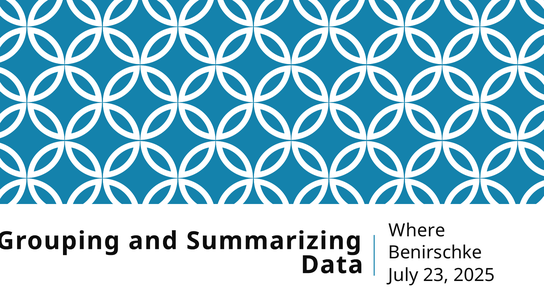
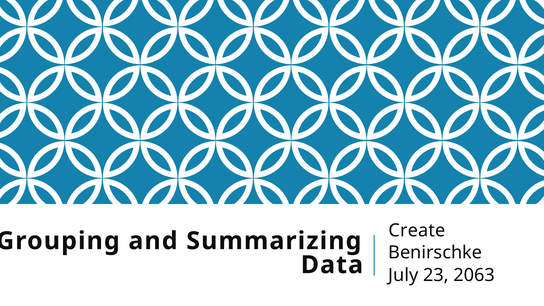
Where: Where -> Create
2025: 2025 -> 2063
